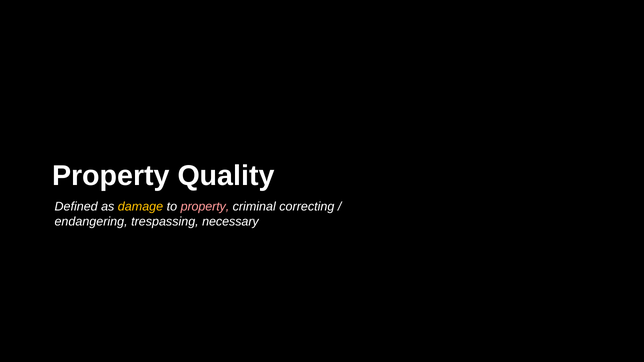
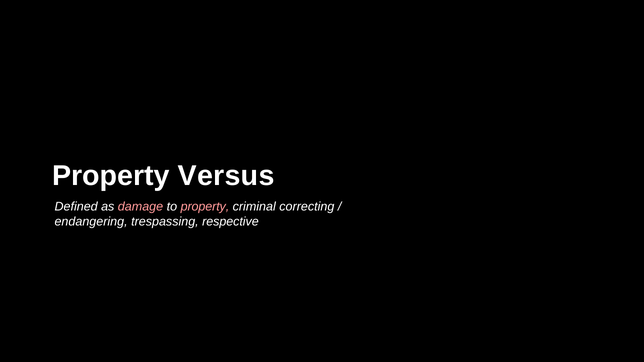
Quality: Quality -> Versus
damage colour: yellow -> pink
necessary: necessary -> respective
